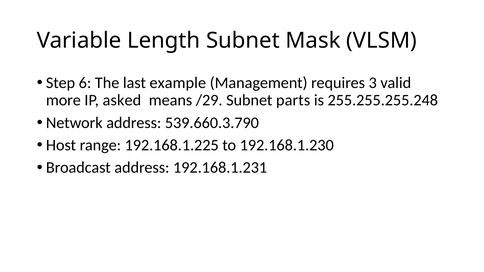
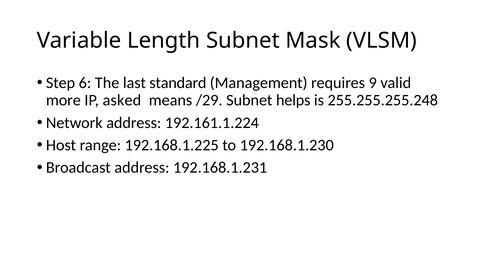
example: example -> standard
3: 3 -> 9
parts: parts -> helps
539.660.3.790: 539.660.3.790 -> 192.161.1.224
